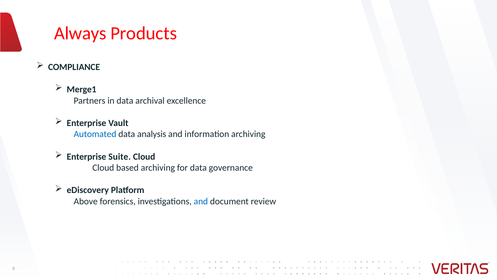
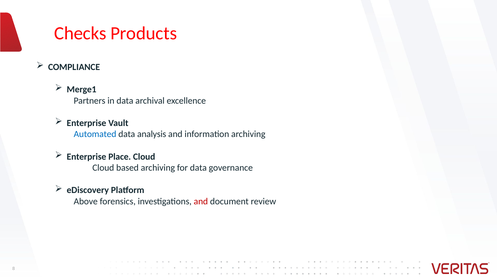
Always: Always -> Checks
Suite: Suite -> Place
and at (201, 201) colour: blue -> red
